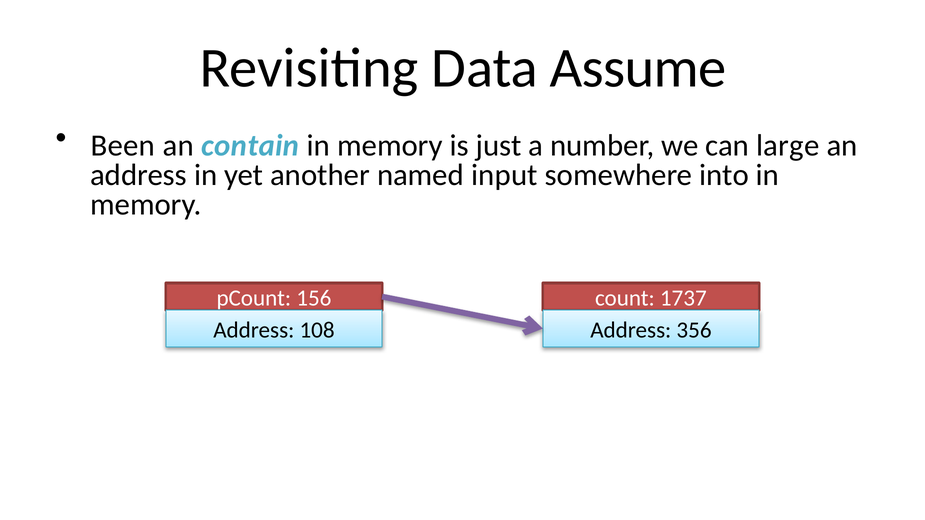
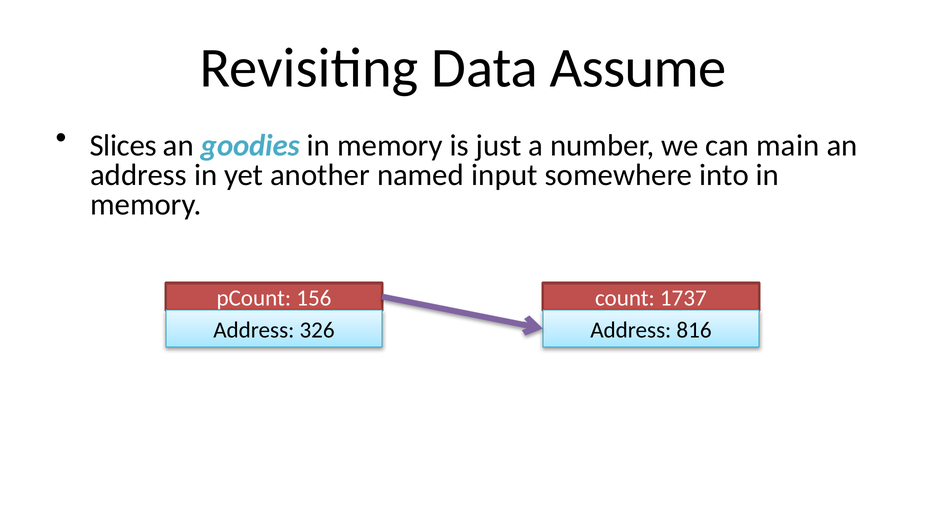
Been: Been -> Slices
contain: contain -> goodies
large: large -> main
356: 356 -> 816
108: 108 -> 326
